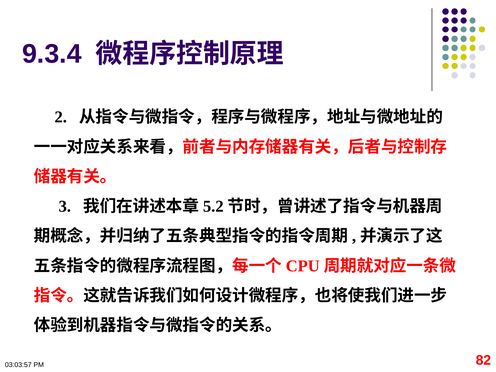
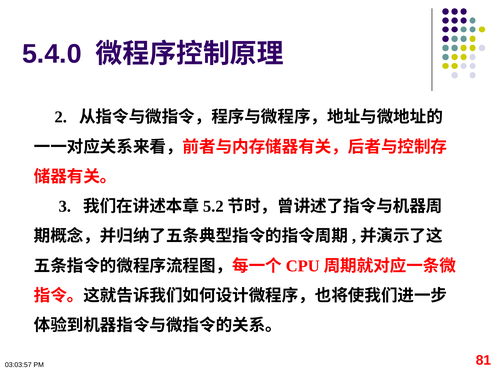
9.3.4: 9.3.4 -> 5.4.0
82: 82 -> 81
